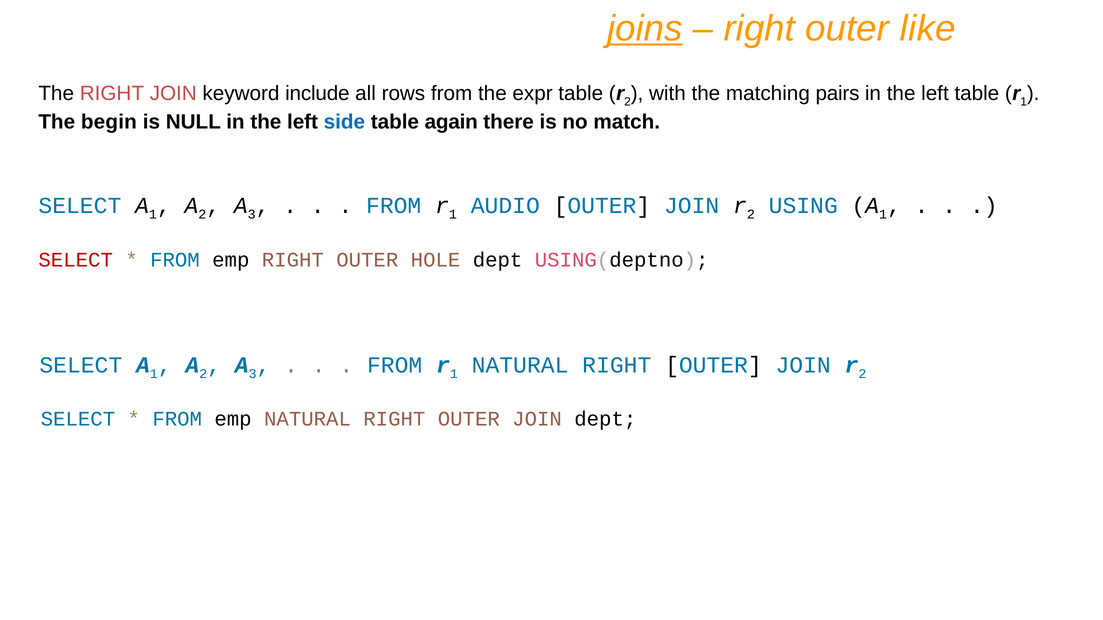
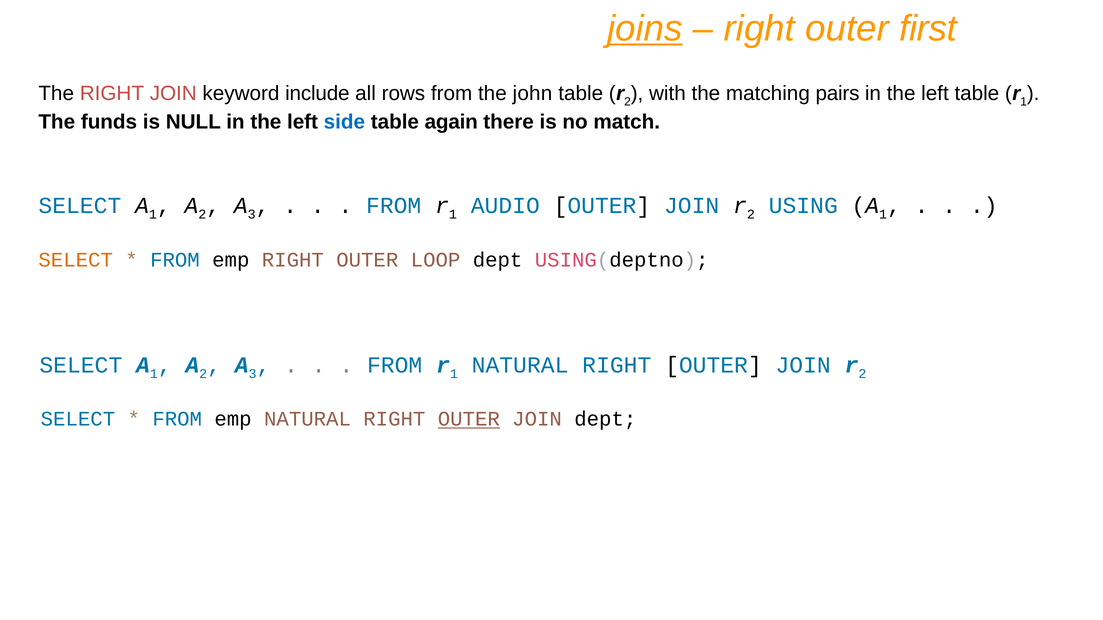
like: like -> first
expr: expr -> john
begin: begin -> funds
SELECT at (76, 260) colour: red -> orange
HOLE: HOLE -> LOOP
OUTER at (469, 419) underline: none -> present
